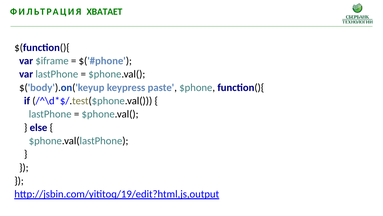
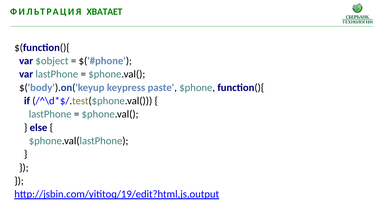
$iframe: $iframe -> $object
